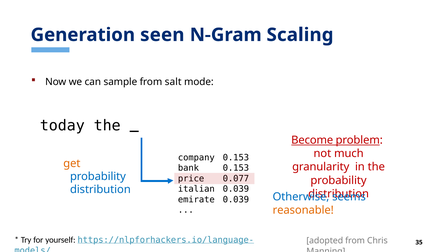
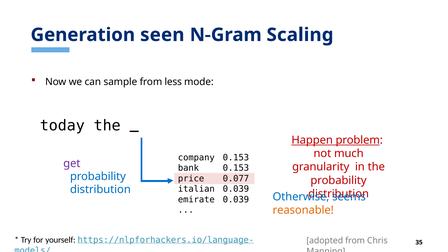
salt: salt -> less
Become: Become -> Happen
get colour: orange -> purple
